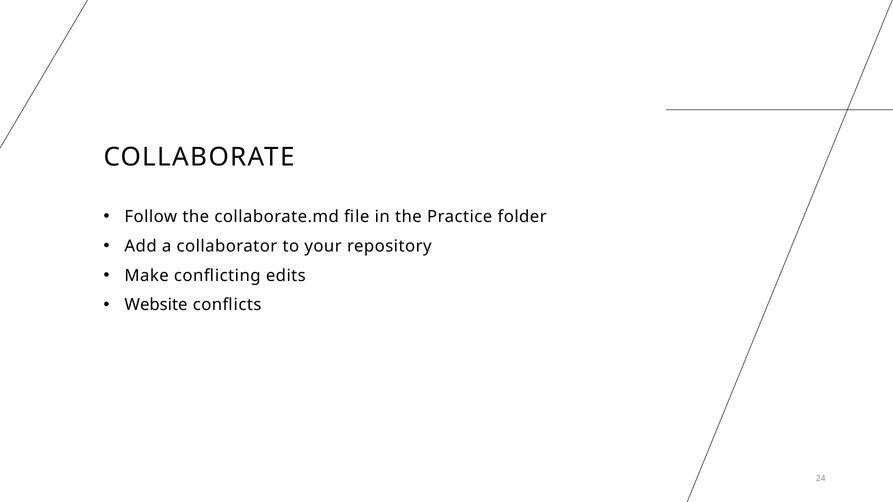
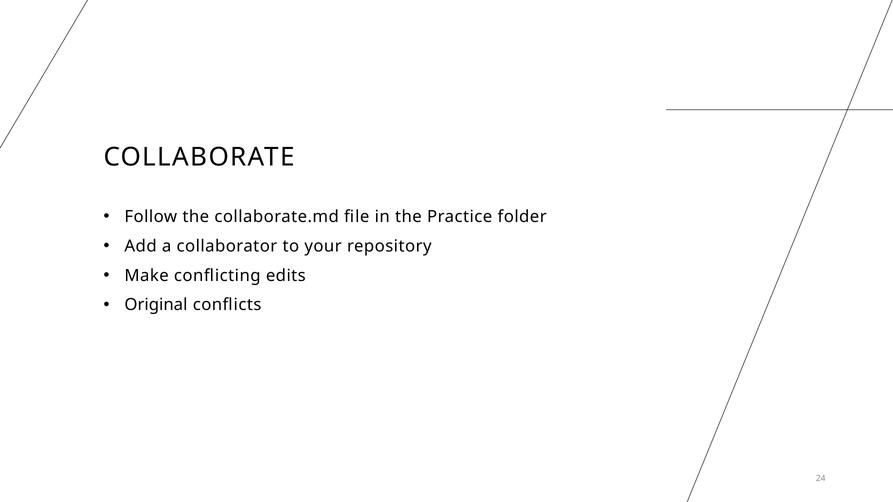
Website: Website -> Original
